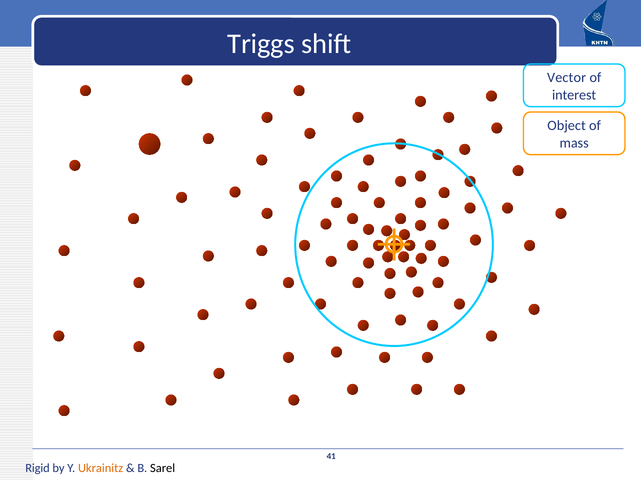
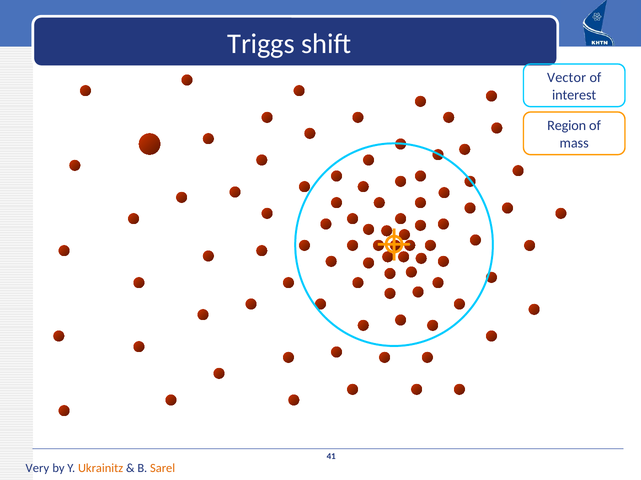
Object: Object -> Region
Rigid: Rigid -> Very
Sarel colour: black -> orange
